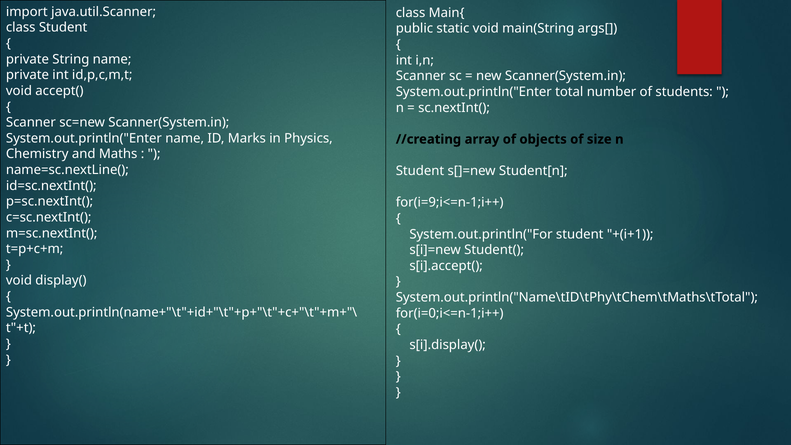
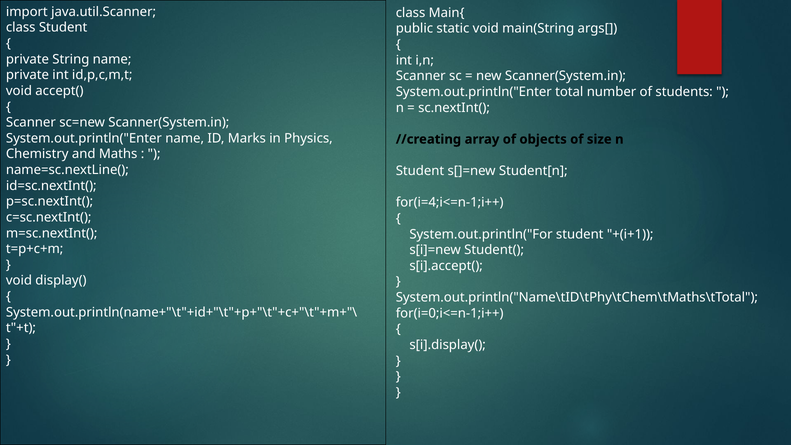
for(i=9;i<=n-1;i++: for(i=9;i<=n-1;i++ -> for(i=4;i<=n-1;i++
